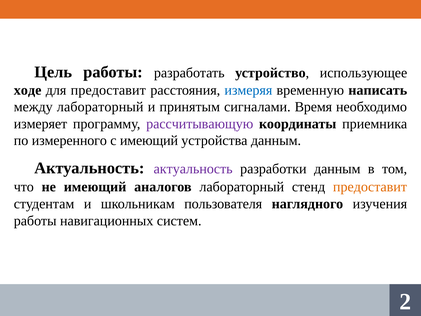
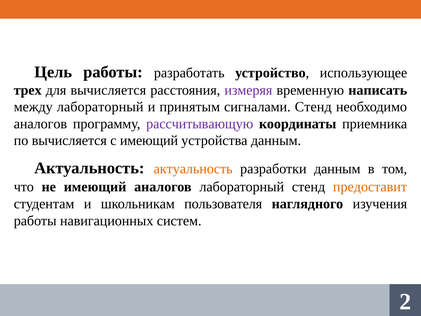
ходе: ходе -> трех
для предоставит: предоставит -> вычисляется
измеряя colour: blue -> purple
сигналами Время: Время -> Стенд
измеряет at (40, 124): измеряет -> аналогов
по измеренного: измеренного -> вычисляется
актуальность at (193, 169) colour: purple -> orange
